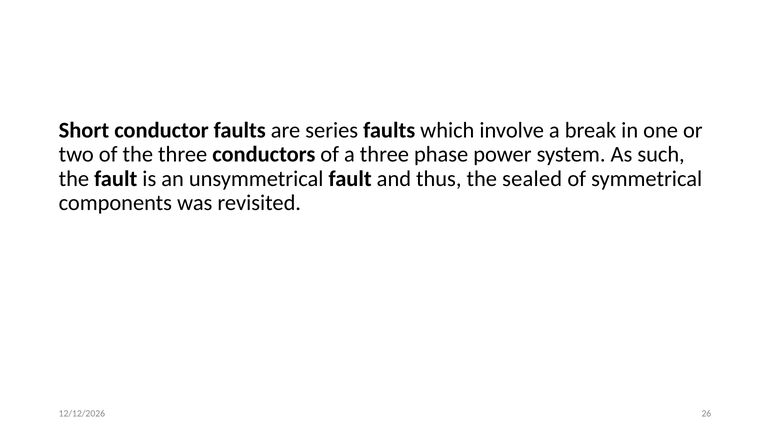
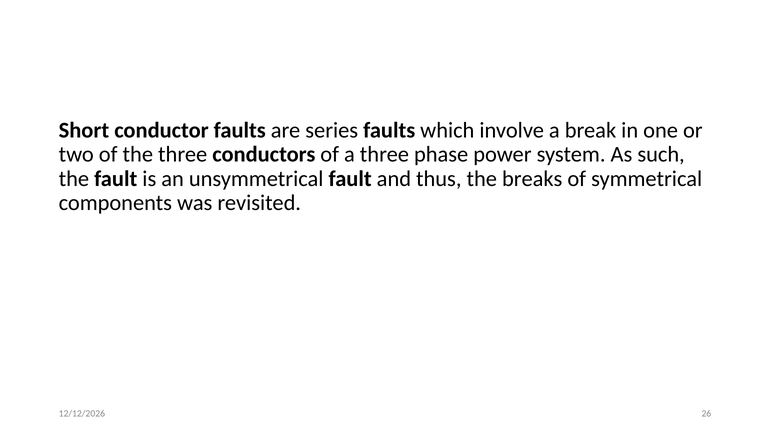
sealed: sealed -> breaks
